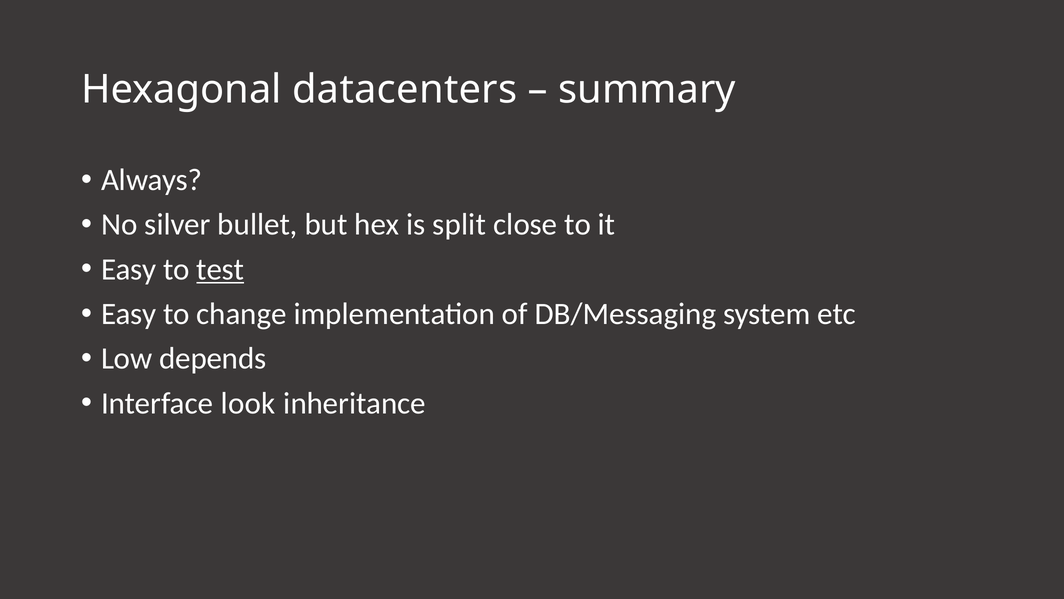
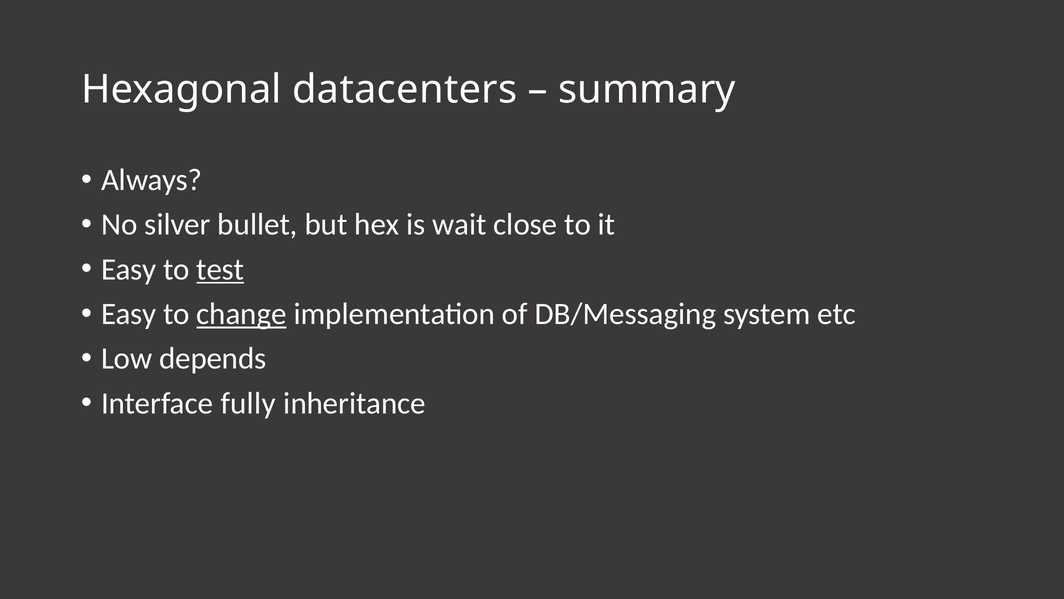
split: split -> wait
change underline: none -> present
look: look -> fully
